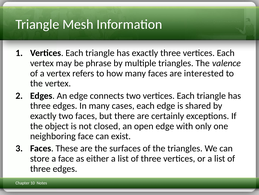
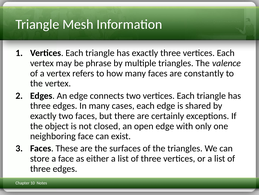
interested: interested -> constantly
